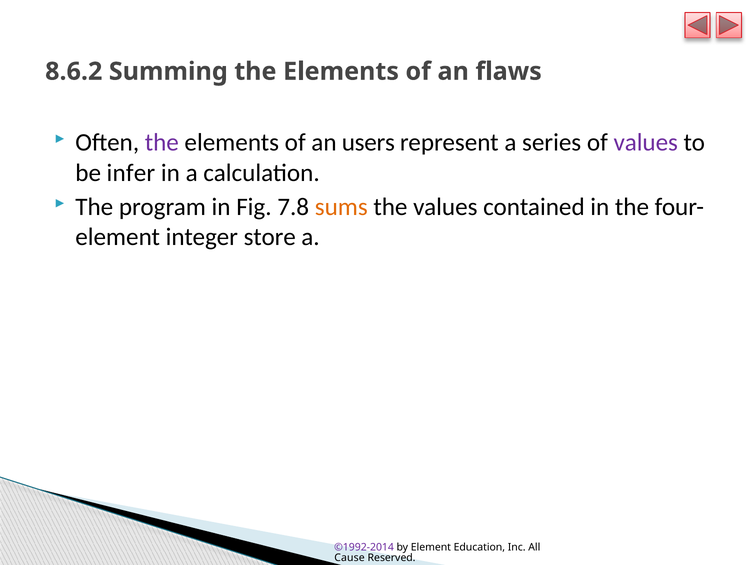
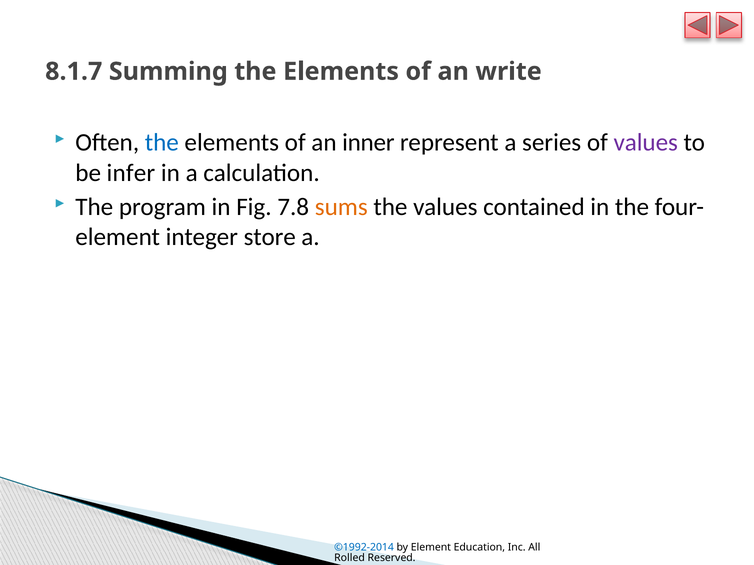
8.6.2: 8.6.2 -> 8.1.7
flaws: flaws -> write
the at (162, 143) colour: purple -> blue
users: users -> inner
©1992-2014 colour: purple -> blue
Cause: Cause -> Rolled
